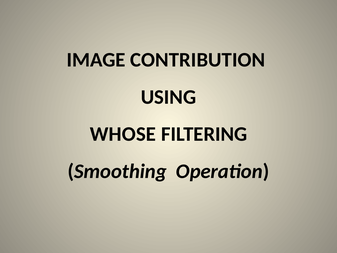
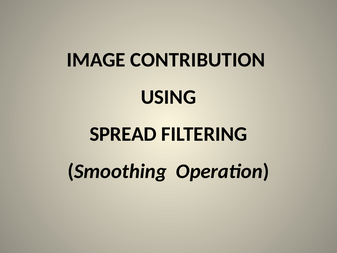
WHOSE: WHOSE -> SPREAD
